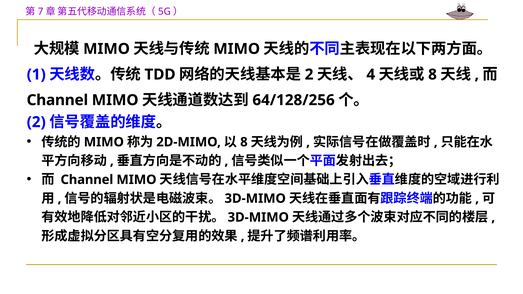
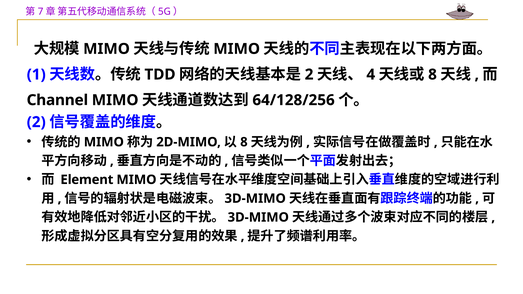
Channel at (87, 180): Channel -> Element
